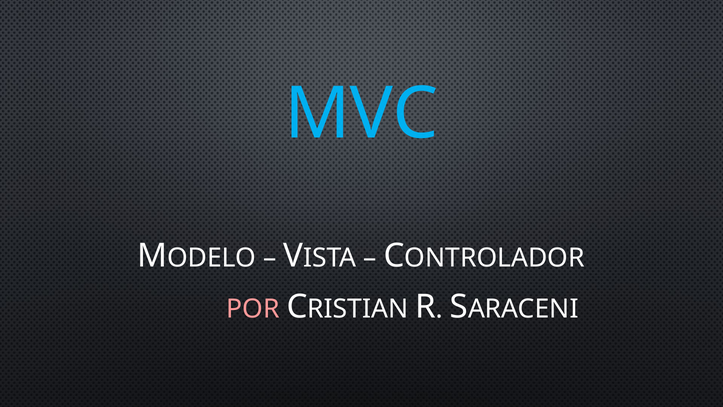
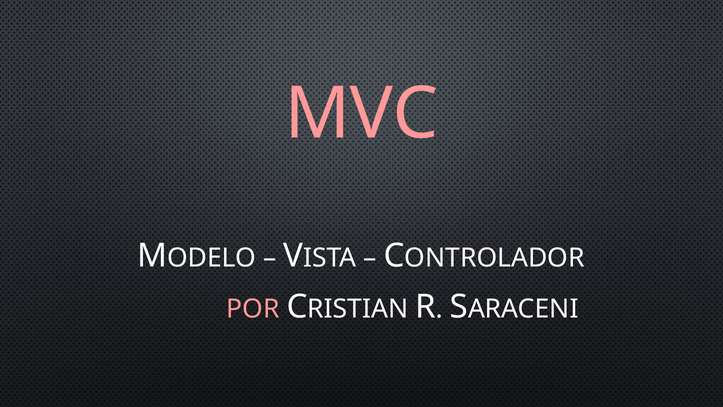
MVC colour: light blue -> pink
